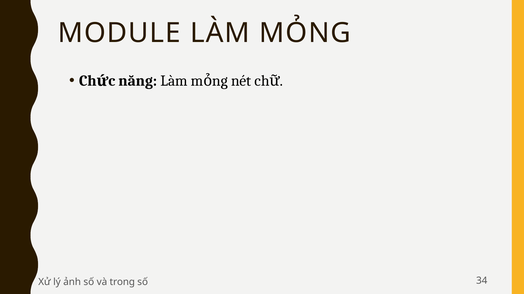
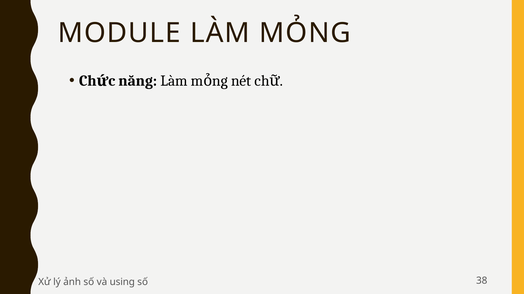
trong: trong -> using
34: 34 -> 38
